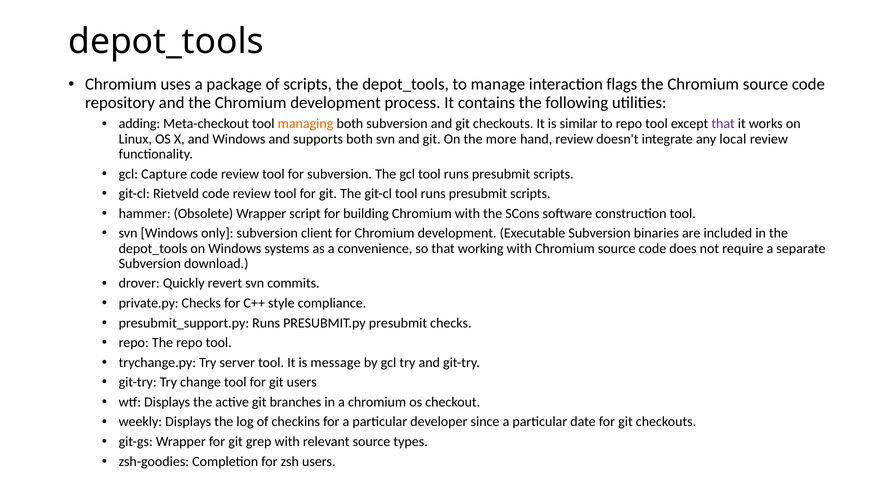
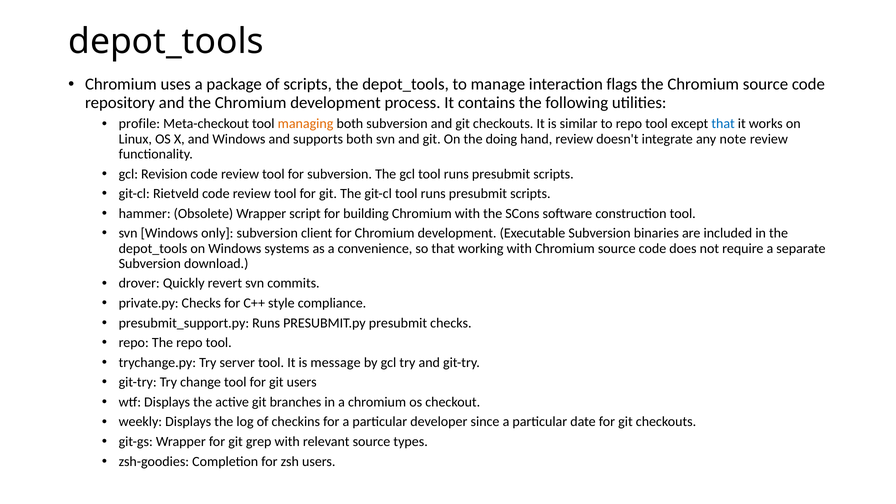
adding: adding -> profile
that at (723, 124) colour: purple -> blue
more: more -> doing
local: local -> note
Capture: Capture -> Revision
